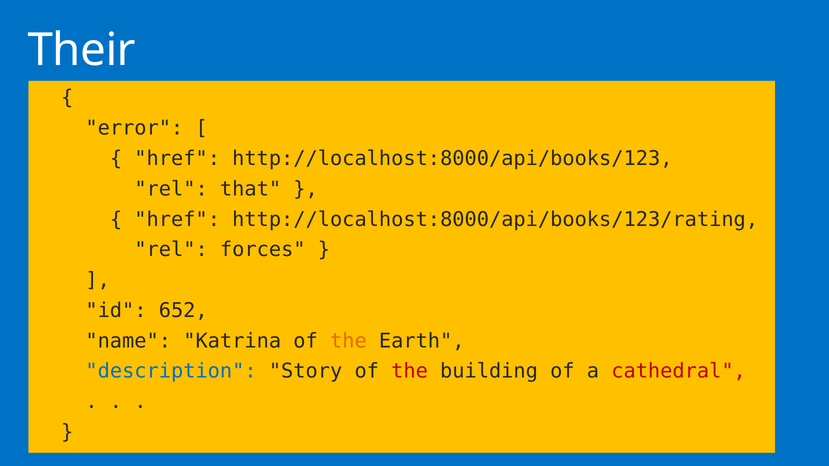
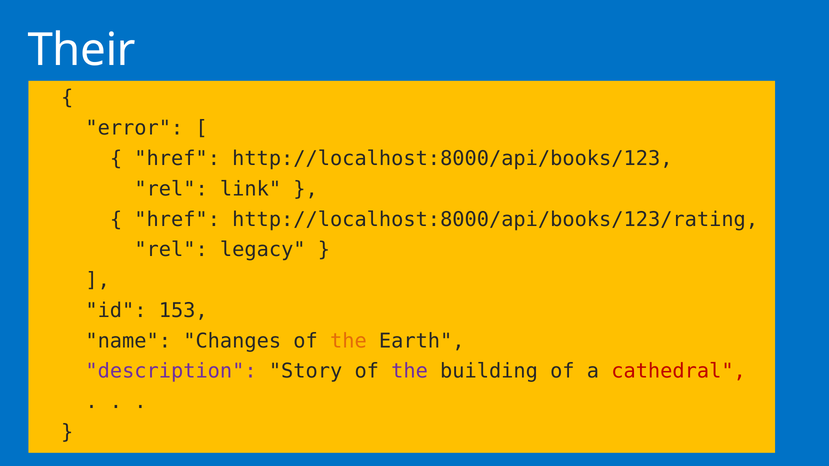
that: that -> link
forces: forces -> legacy
652: 652 -> 153
Katrina: Katrina -> Changes
description colour: blue -> purple
the at (410, 371) colour: red -> purple
